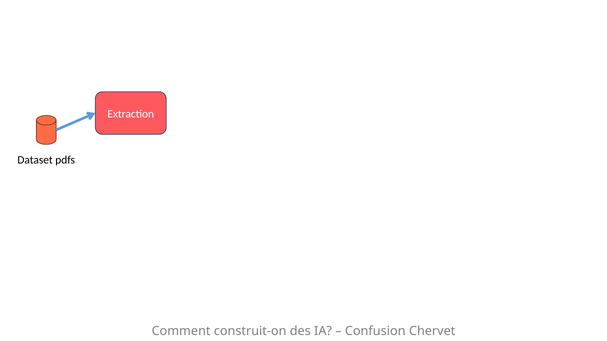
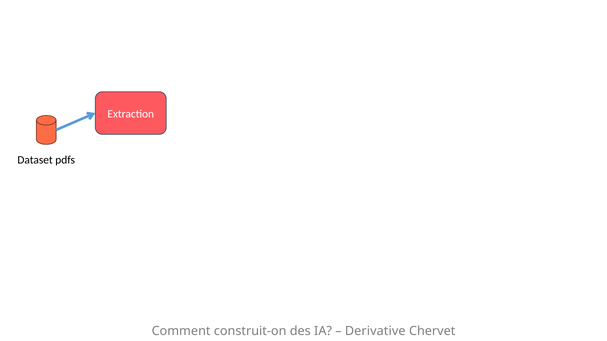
Confusion: Confusion -> Derivative
